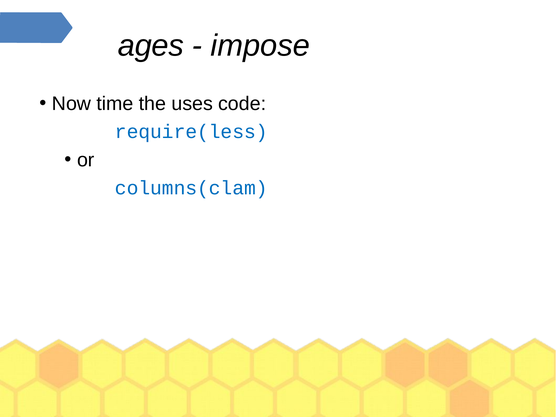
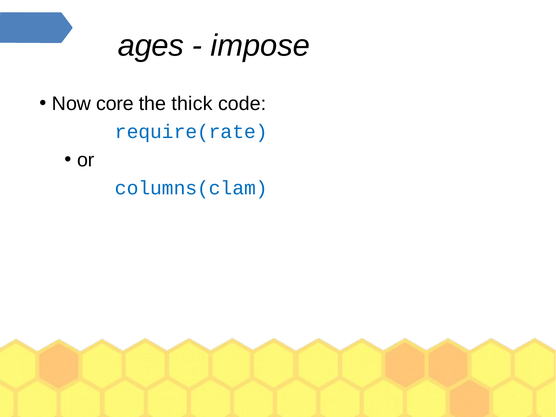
time: time -> core
uses: uses -> thick
require(less: require(less -> require(rate
